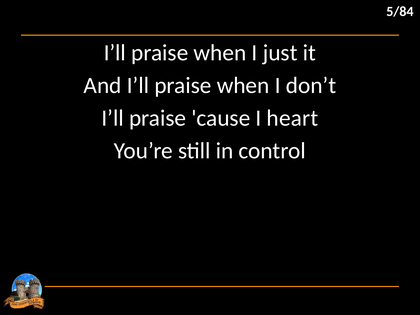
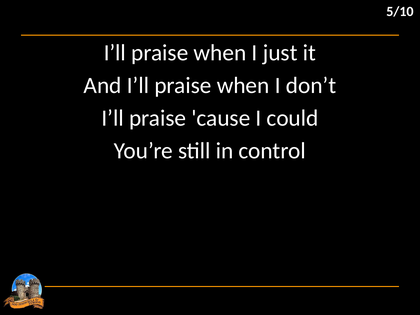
5/84: 5/84 -> 5/10
heart: heart -> could
